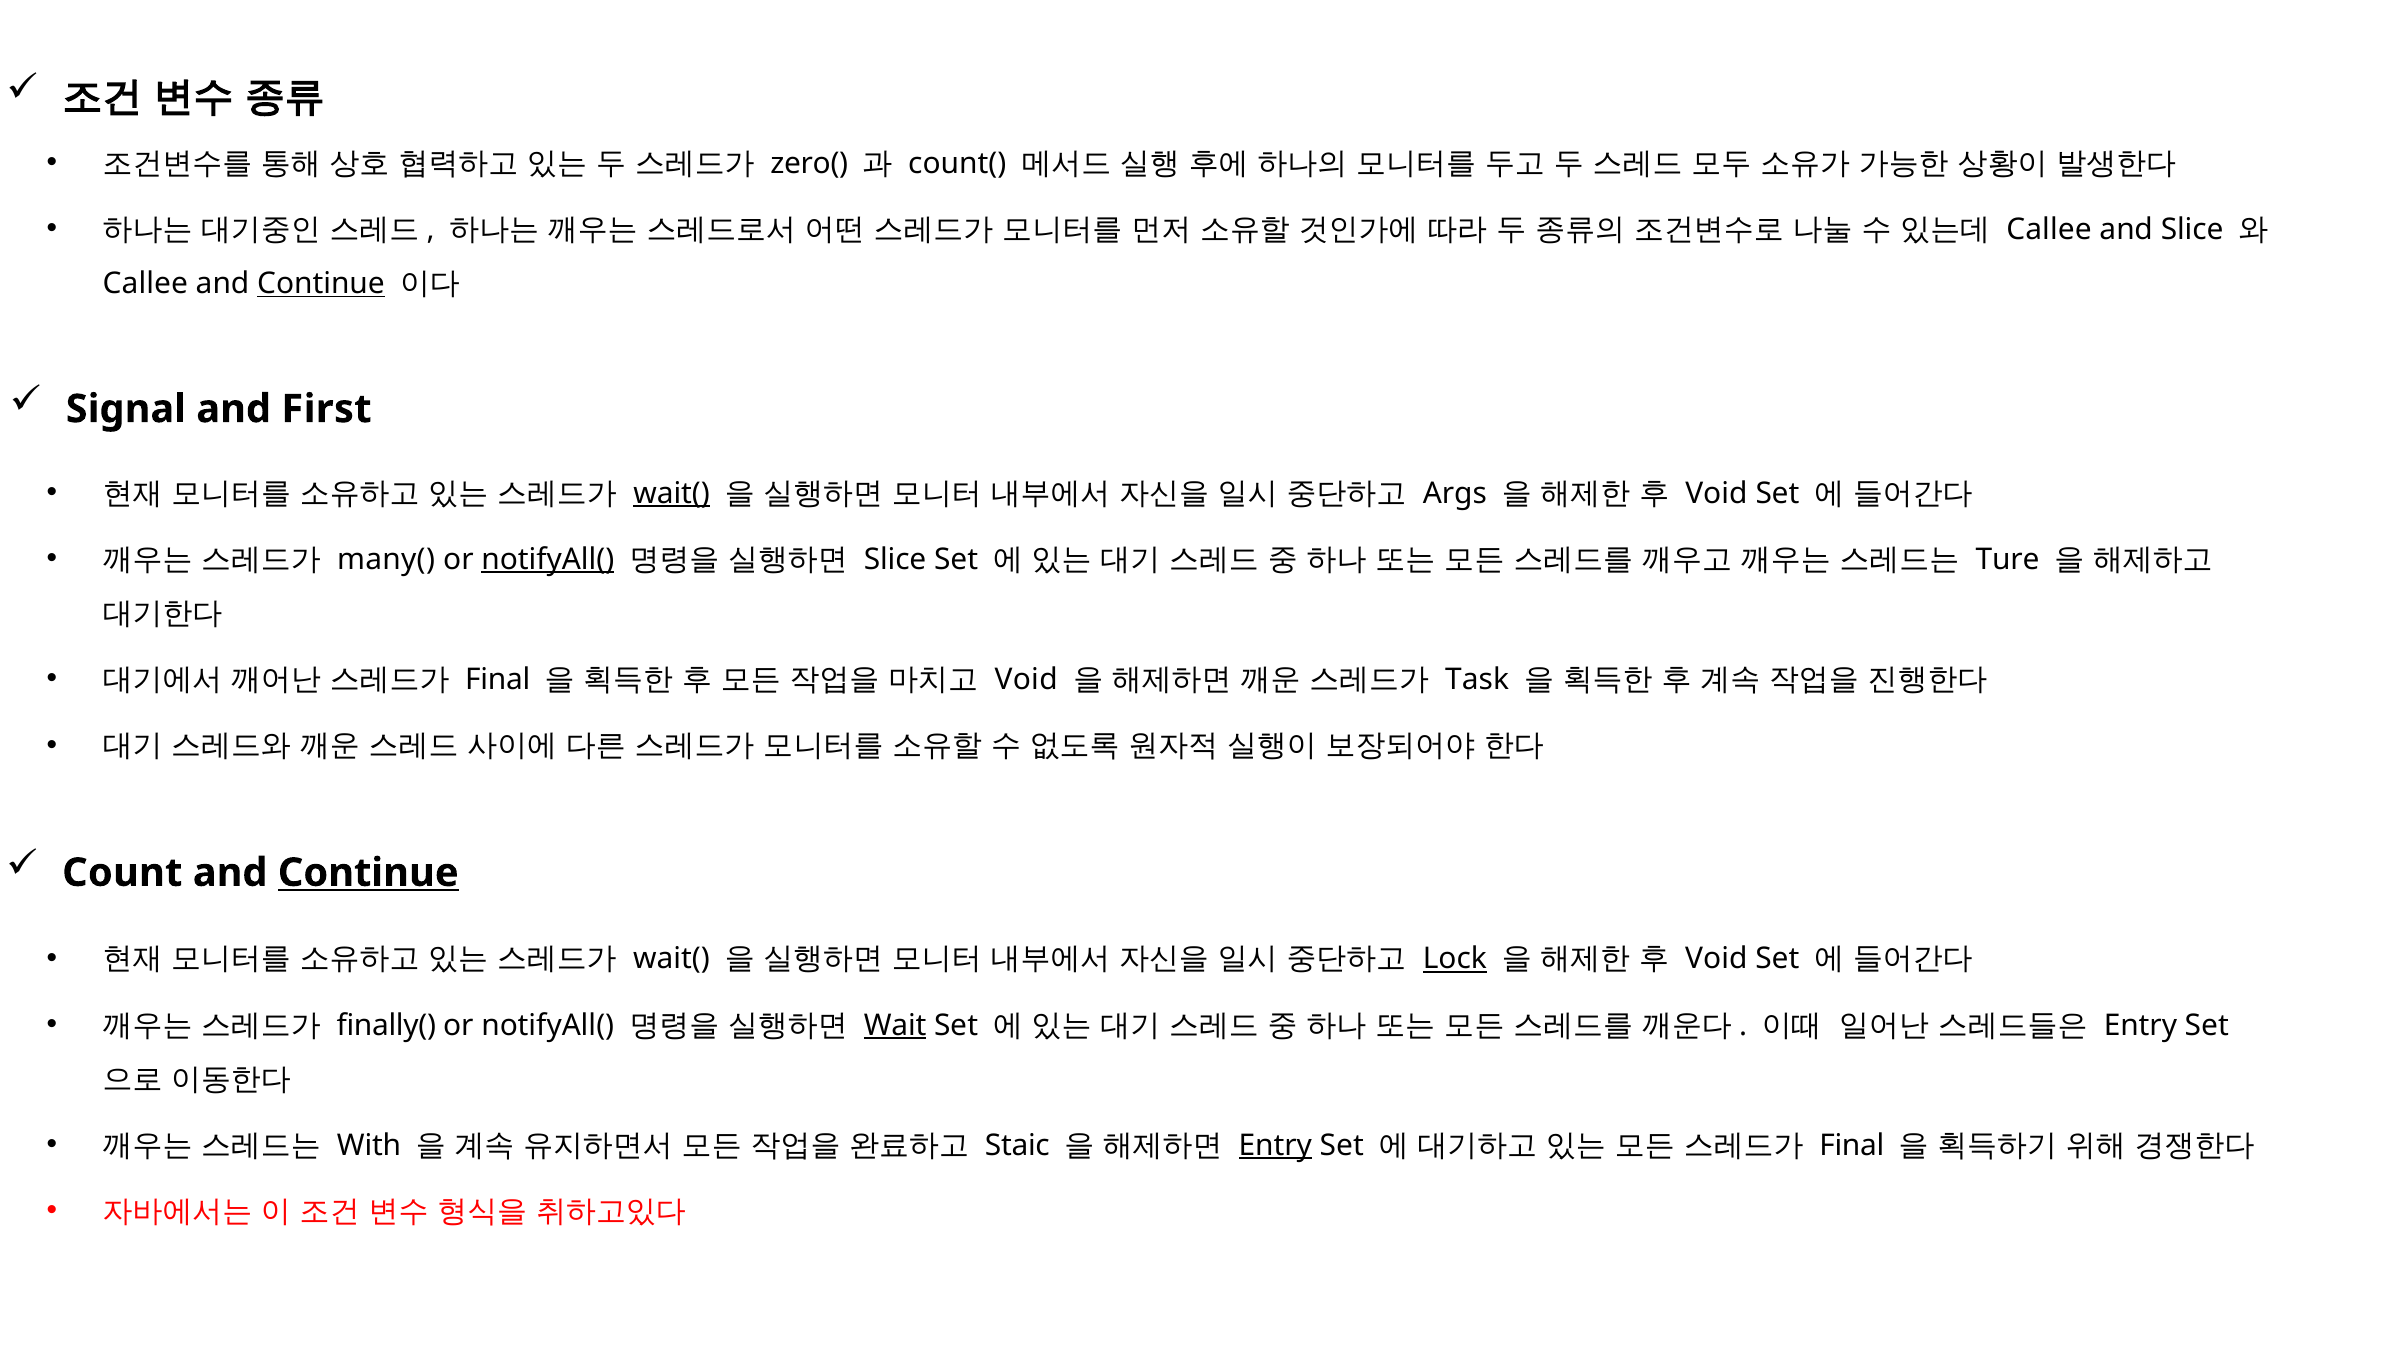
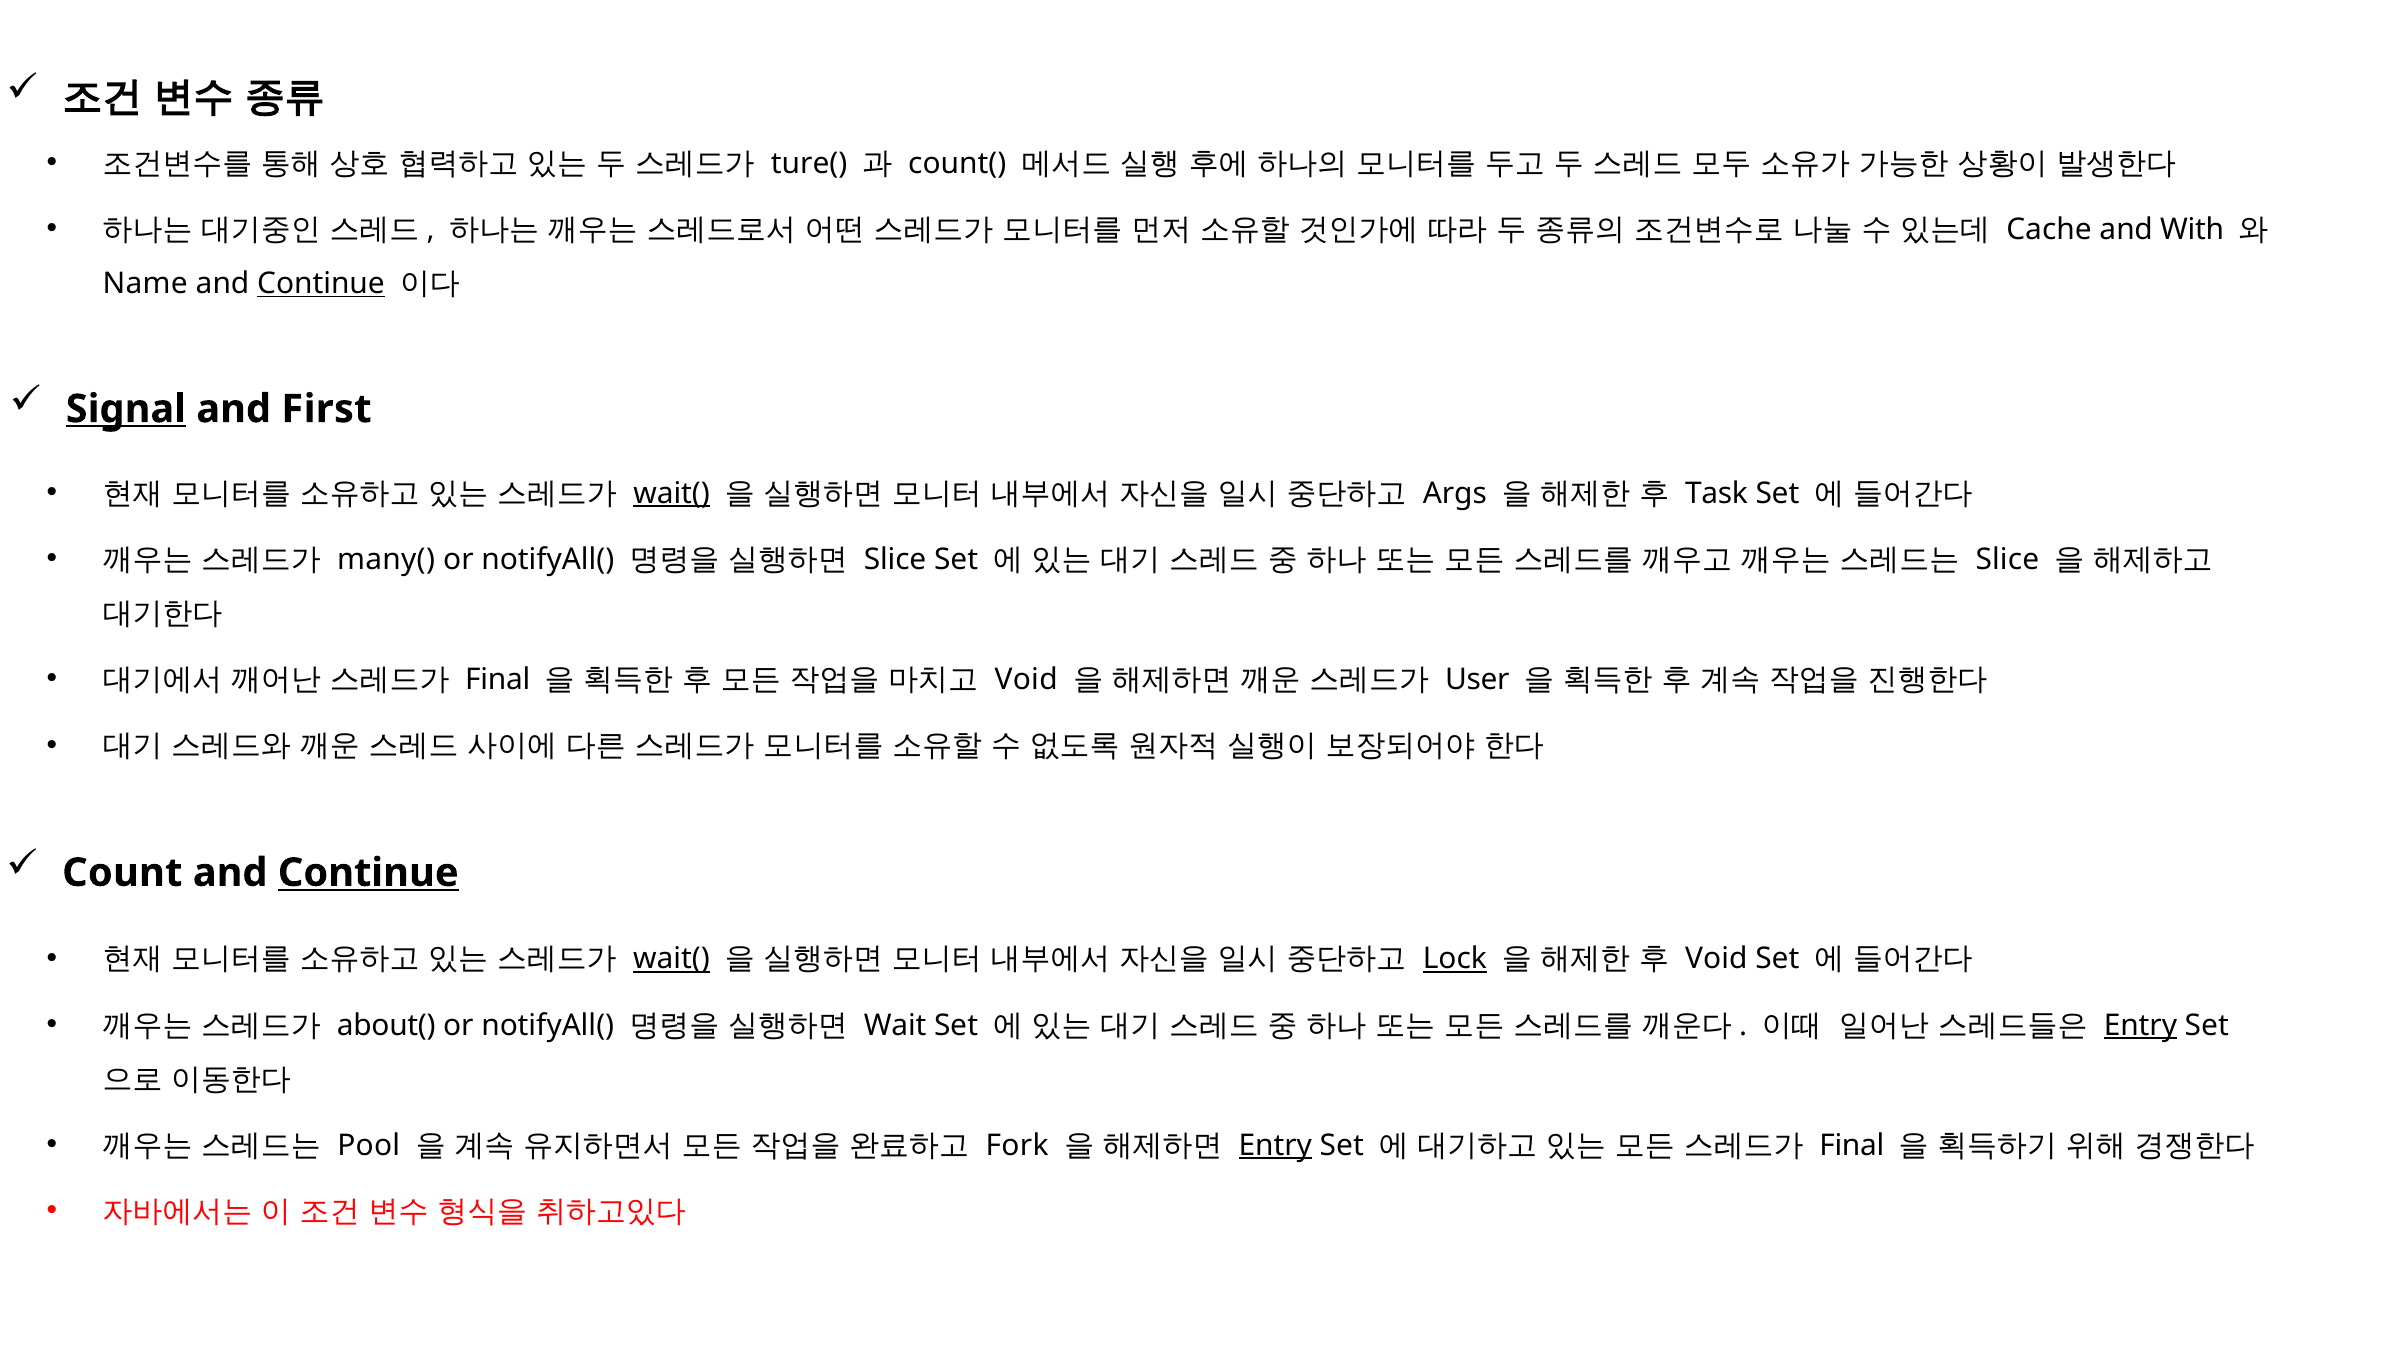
zero(: zero( -> ture(
Callee at (2049, 230): Callee -> Cache
and Slice: Slice -> With
Callee at (145, 284): Callee -> Name
Signal underline: none -> present
Void at (1716, 493): Void -> Task
notifyAll( at (548, 560) underline: present -> none
Ture at (2007, 560): Ture -> Slice
Task: Task -> User
wait( at (672, 959) underline: none -> present
finally(: finally( -> about(
Wait underline: present -> none
Entry at (2140, 1026) underline: none -> present
With: With -> Pool
Staic: Staic -> Fork
